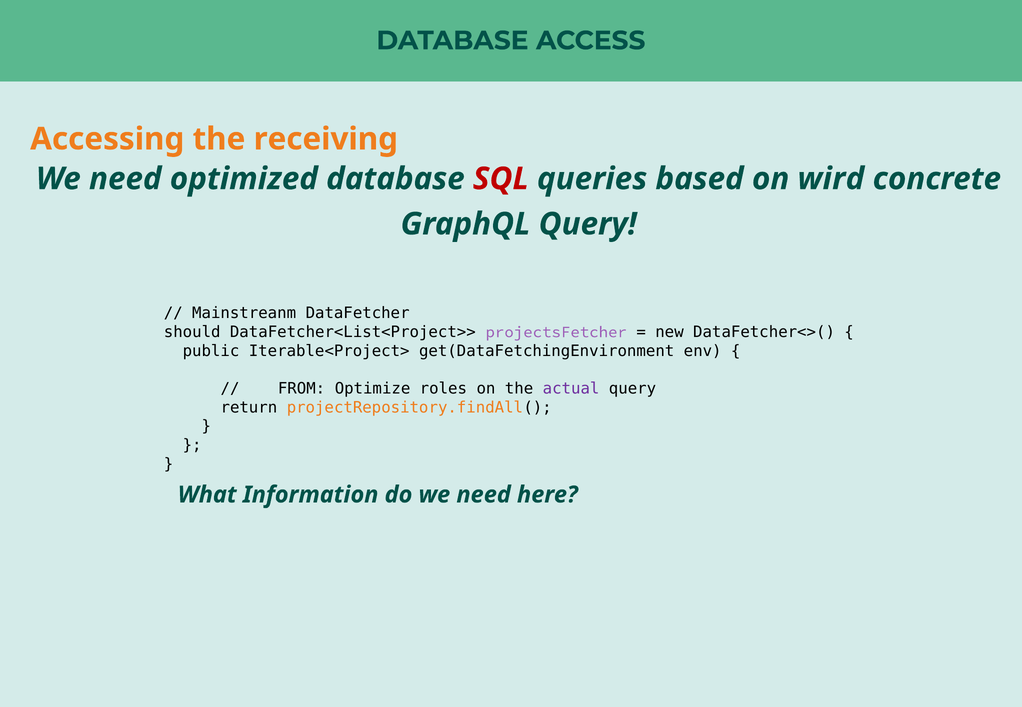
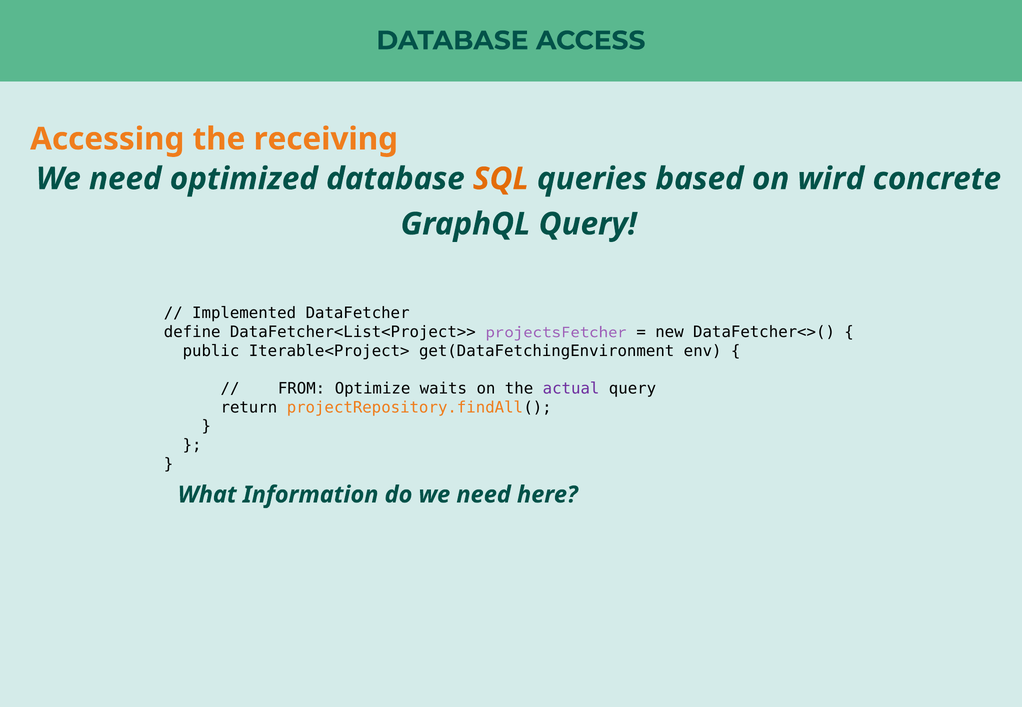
SQL colour: red -> orange
Mainstreanm: Mainstreanm -> Implemented
should: should -> define
roles: roles -> waits
